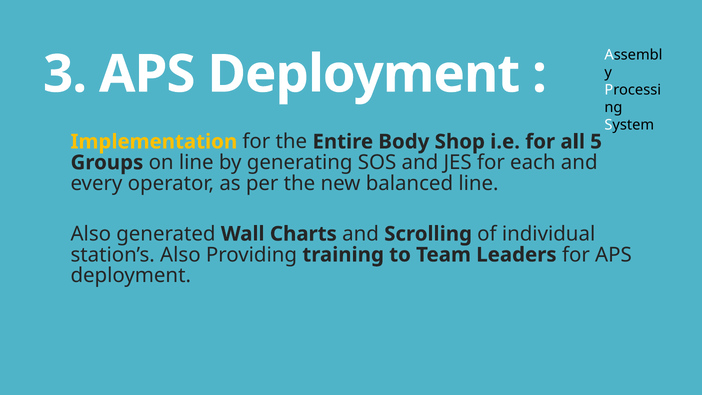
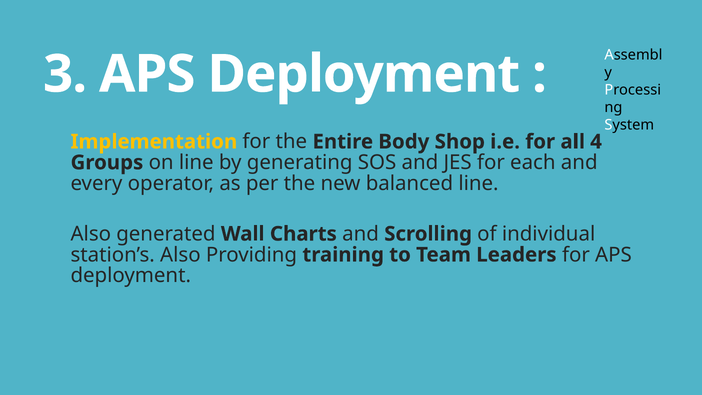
5: 5 -> 4
